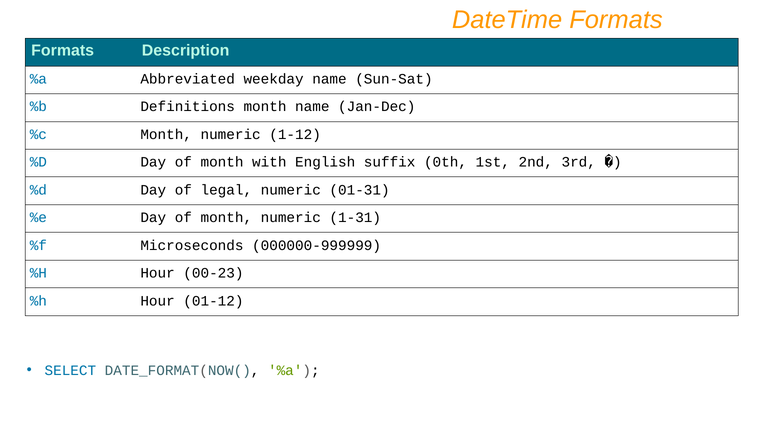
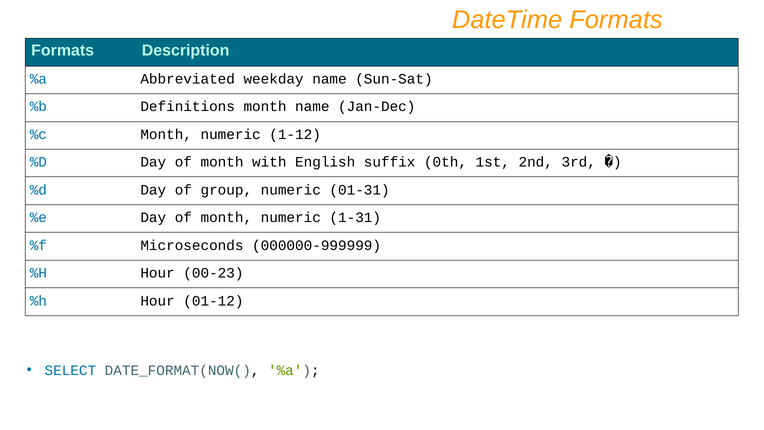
legal: legal -> group
